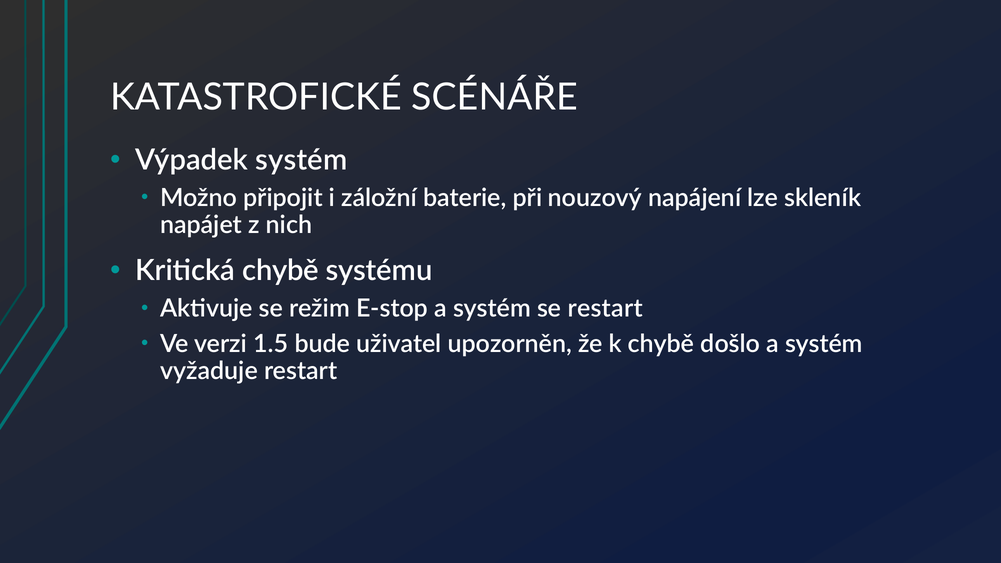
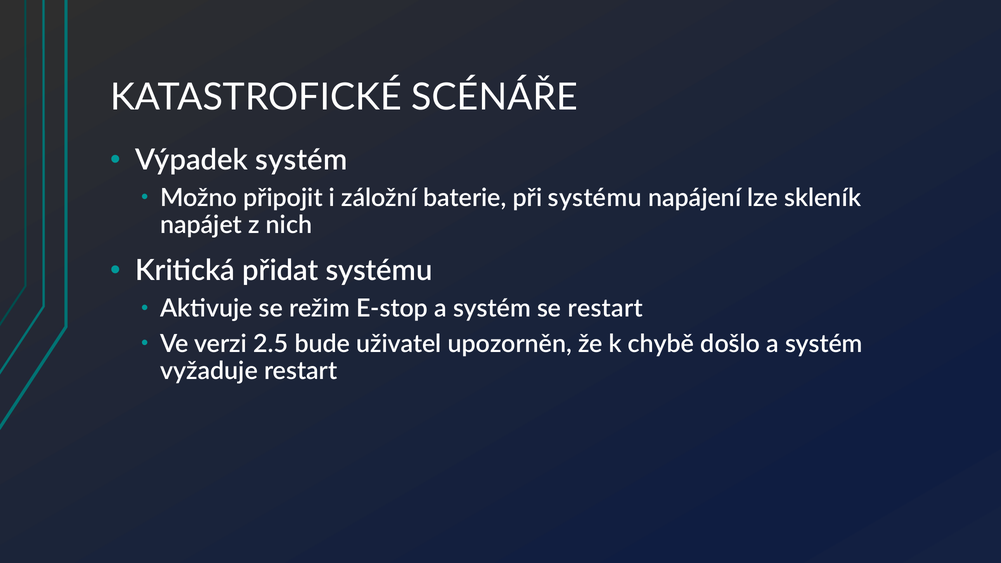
při nouzový: nouzový -> systému
Kritická chybě: chybě -> přidat
1.5: 1.5 -> 2.5
